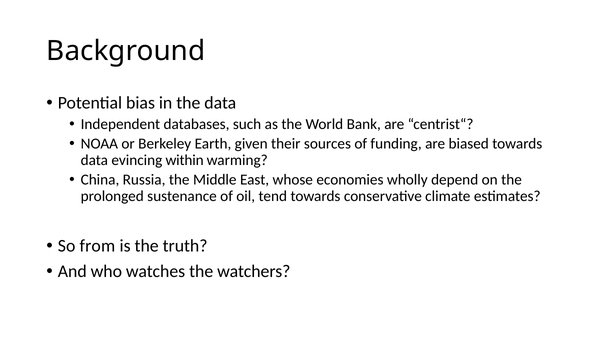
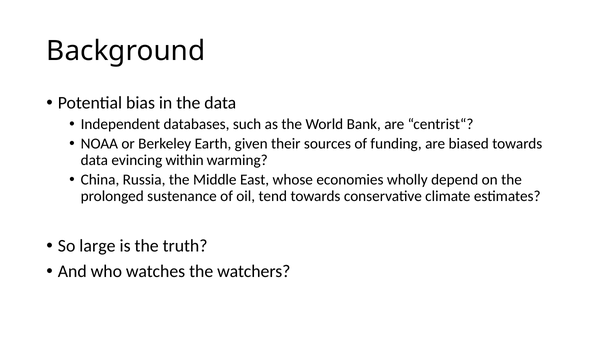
from: from -> large
